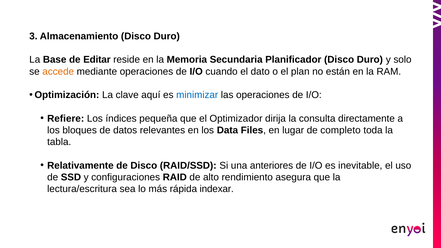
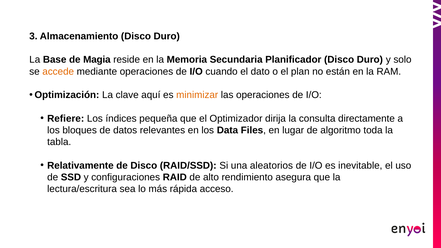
Editar: Editar -> Magia
minimizar colour: blue -> orange
completo: completo -> algoritmo
anteriores: anteriores -> aleatorios
indexar: indexar -> acceso
